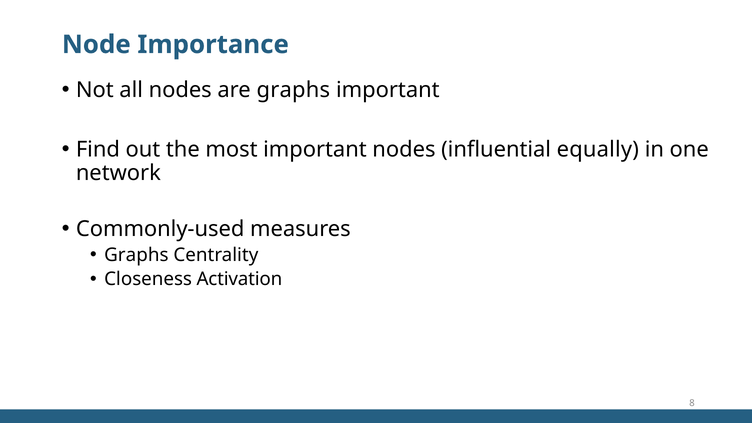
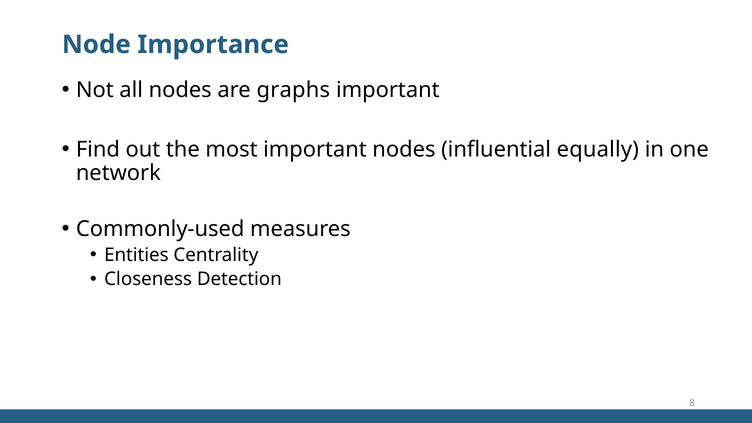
Graphs at (136, 255): Graphs -> Entities
Activation: Activation -> Detection
